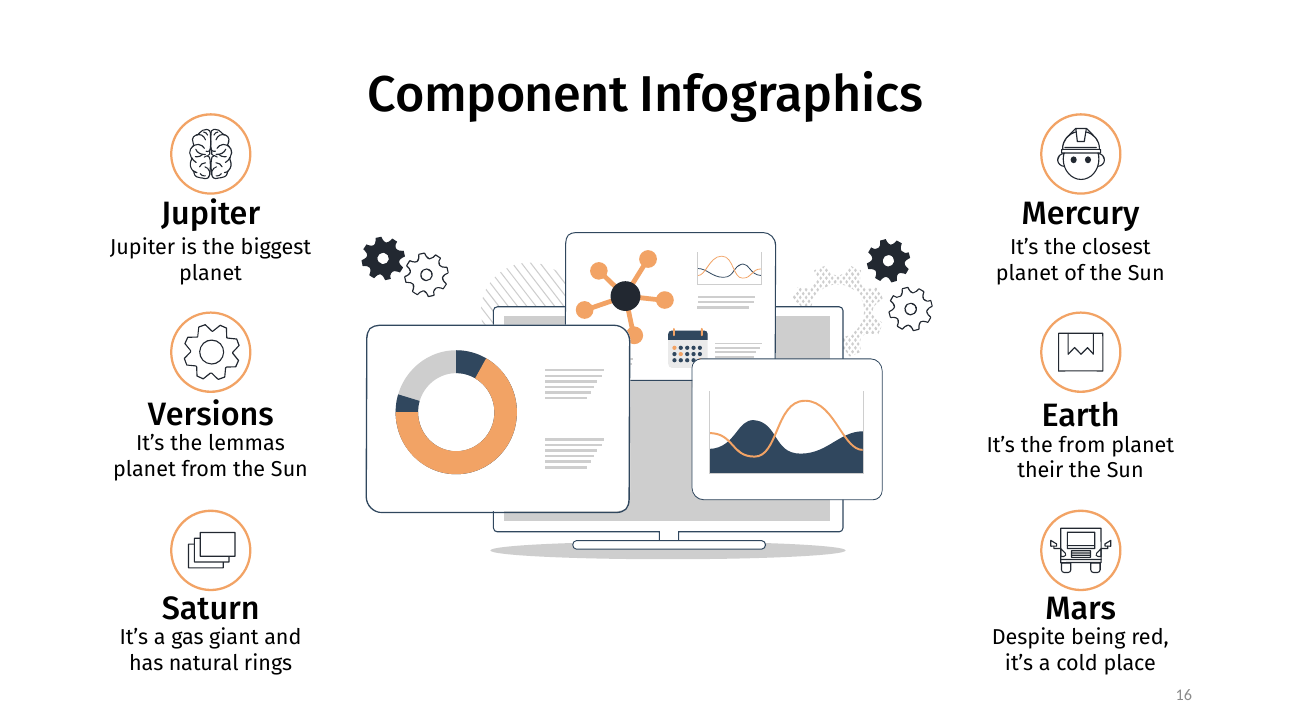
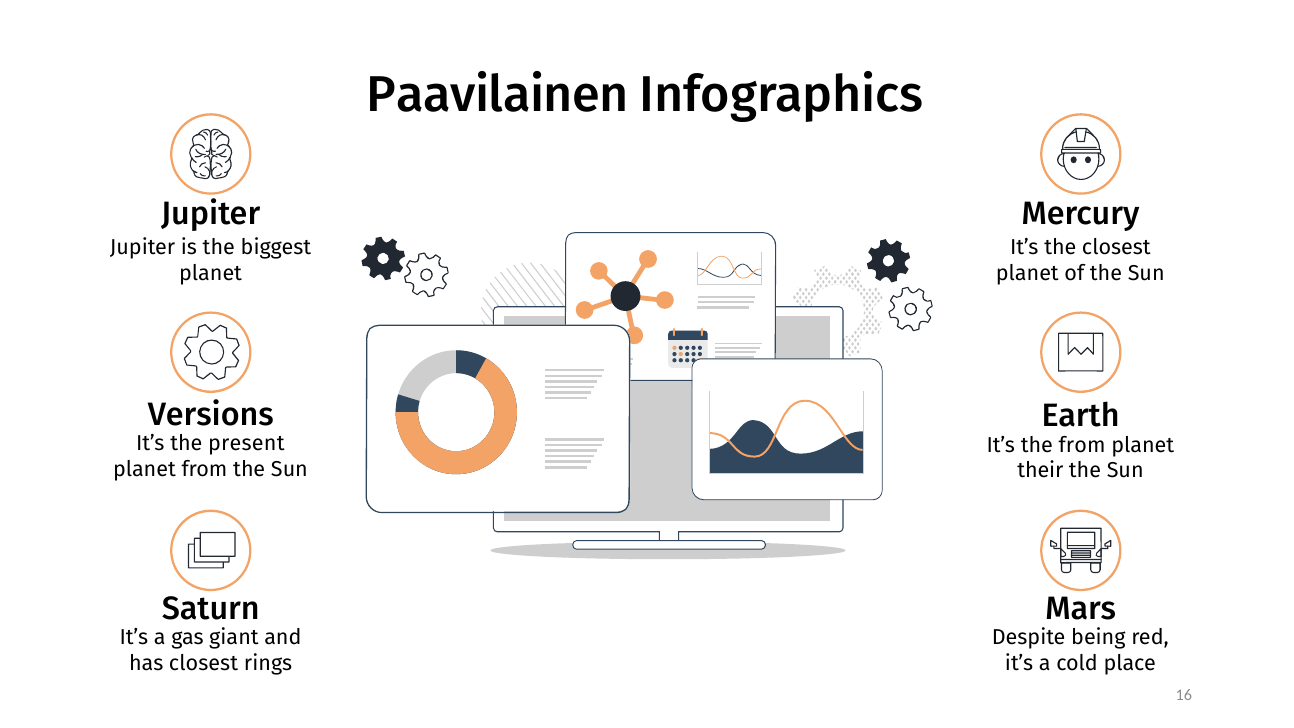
Component: Component -> Paavilainen
lemmas: lemmas -> present
has natural: natural -> closest
